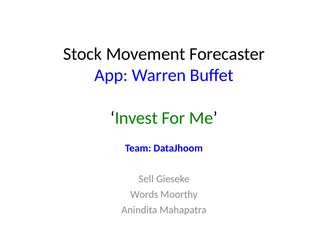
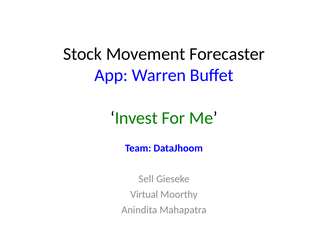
Words: Words -> Virtual
